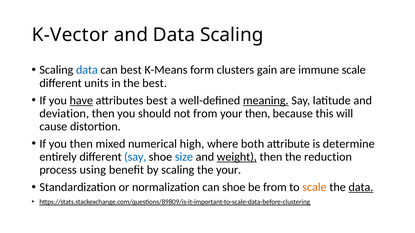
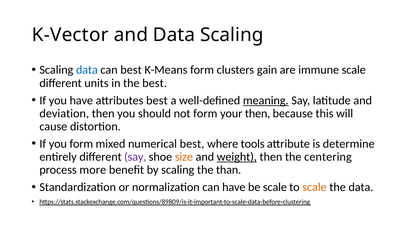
have at (81, 101) underline: present -> none
not from: from -> form
you then: then -> form
numerical high: high -> best
both: both -> tools
say at (135, 157) colour: blue -> purple
size colour: blue -> orange
reduction: reduction -> centering
using: using -> more
the your: your -> than
can shoe: shoe -> have
be from: from -> scale
data at (361, 188) underline: present -> none
